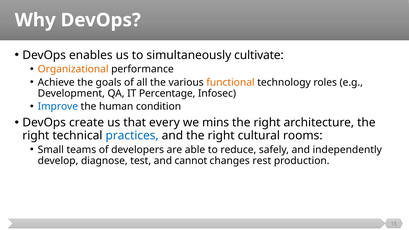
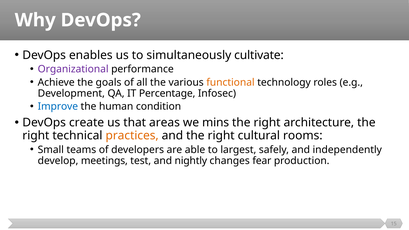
Organizational colour: orange -> purple
every: every -> areas
practices colour: blue -> orange
reduce: reduce -> largest
diagnose: diagnose -> meetings
cannot: cannot -> nightly
rest: rest -> fear
